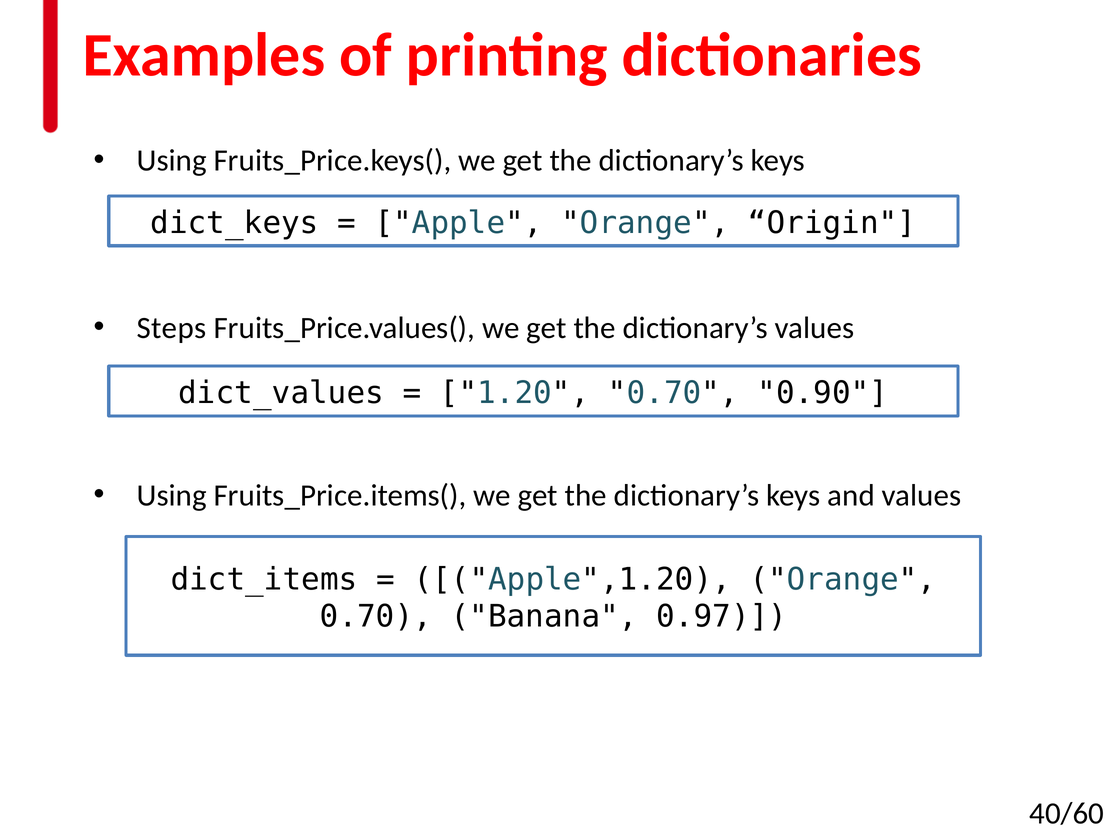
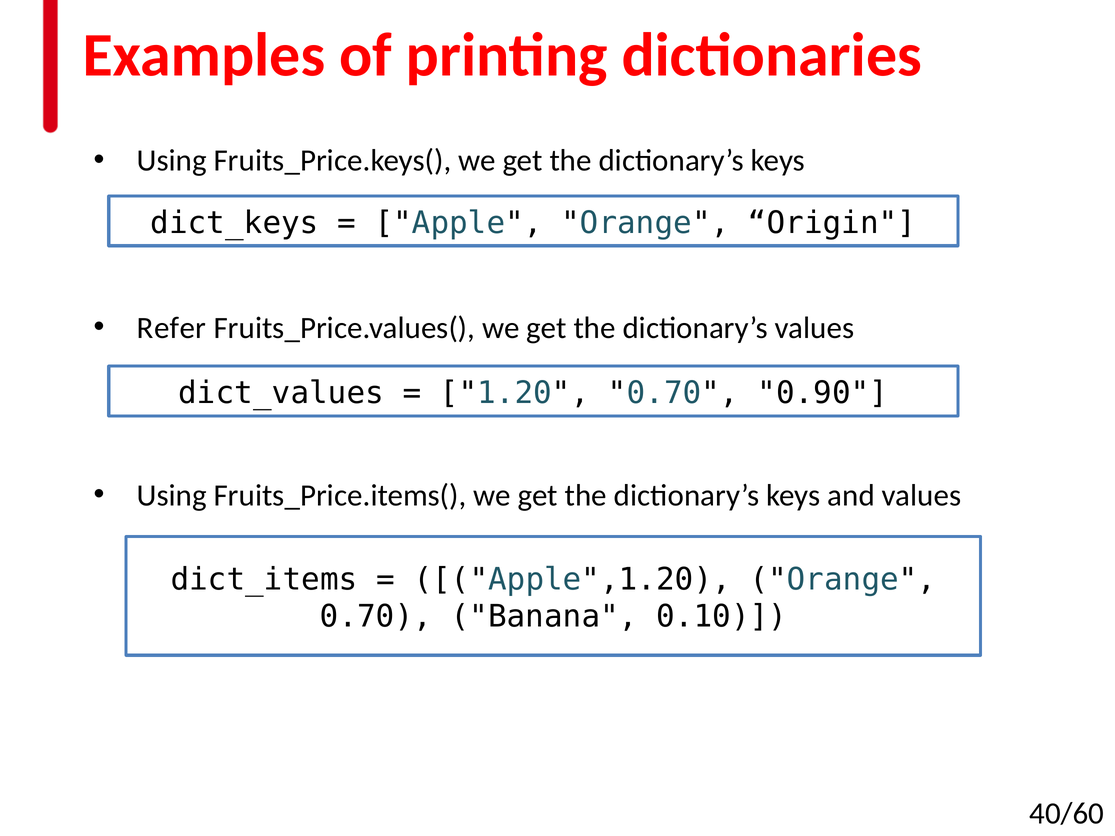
Steps: Steps -> Refer
0.97: 0.97 -> 0.10
